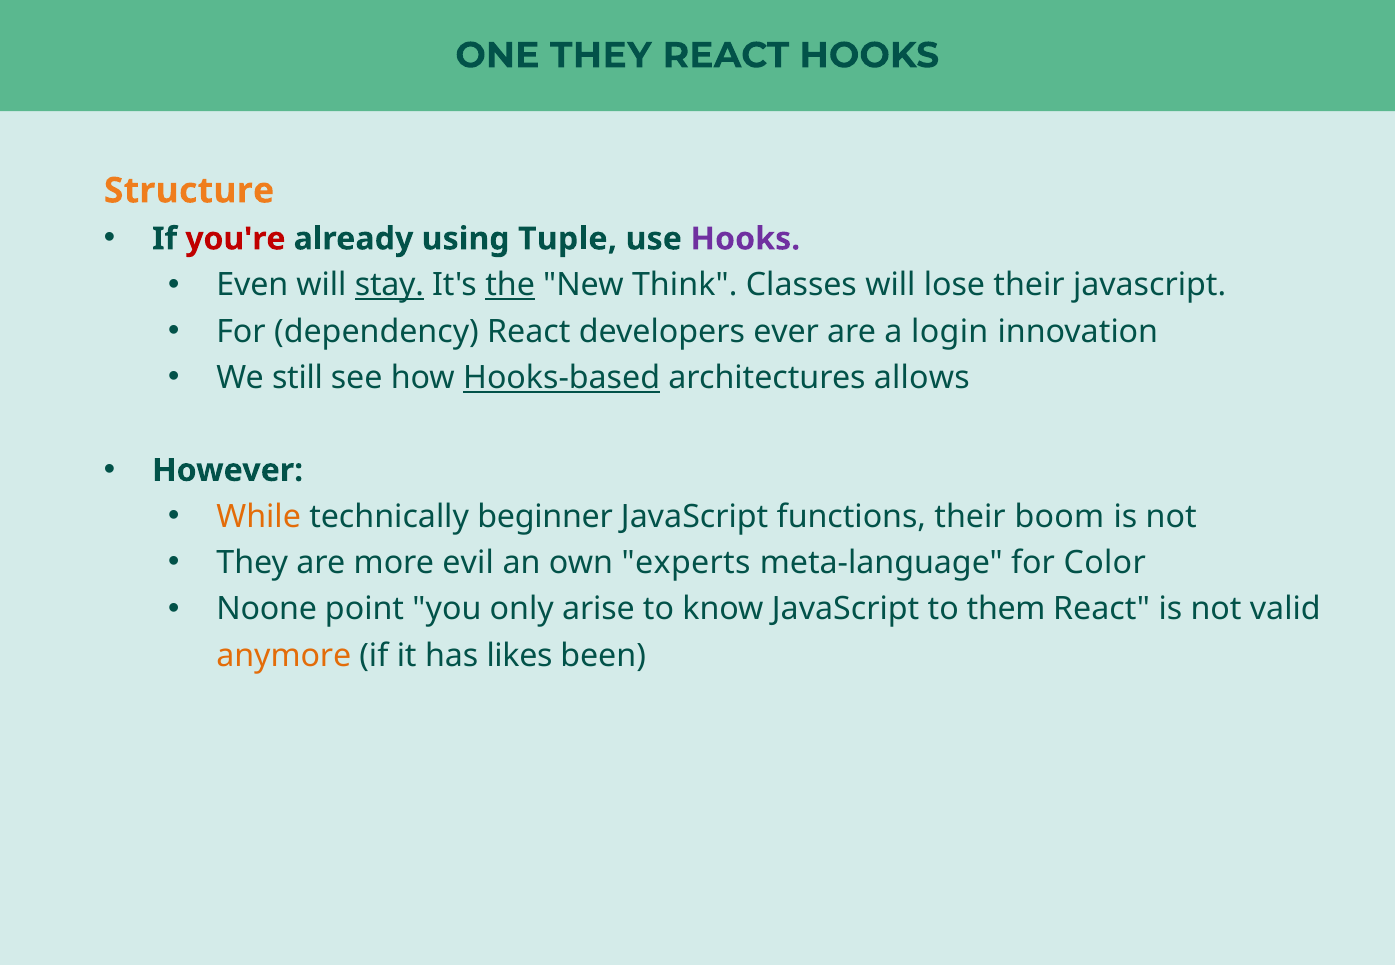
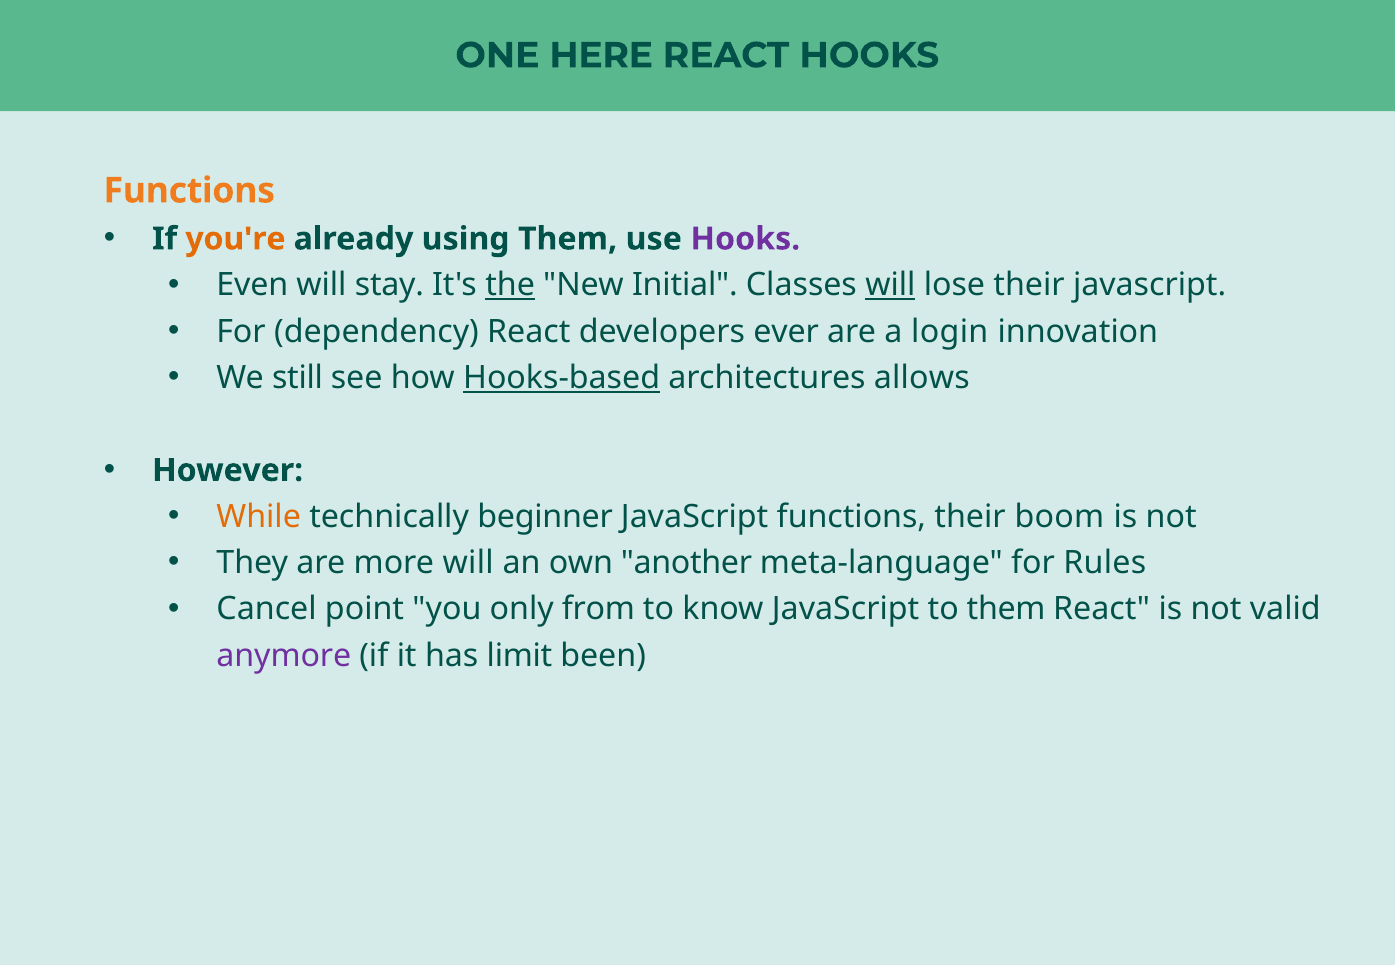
ONE THEY: THEY -> HERE
Structure at (189, 191): Structure -> Functions
you're colour: red -> orange
using Tuple: Tuple -> Them
stay underline: present -> none
Think: Think -> Initial
will at (890, 285) underline: none -> present
more evil: evil -> will
experts: experts -> another
Color: Color -> Rules
Noone: Noone -> Cancel
arise: arise -> from
anymore colour: orange -> purple
likes: likes -> limit
